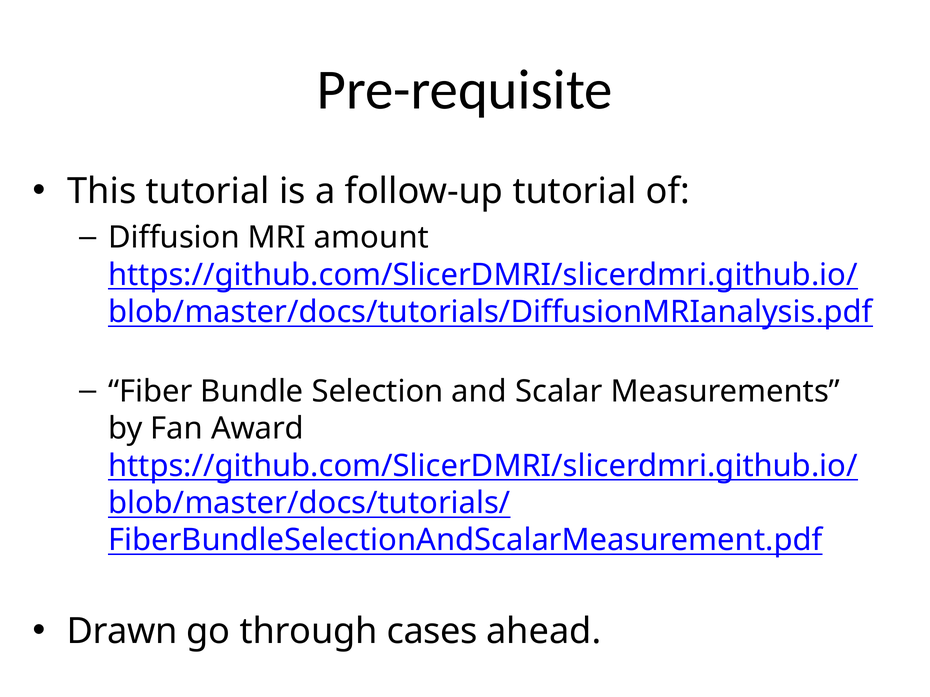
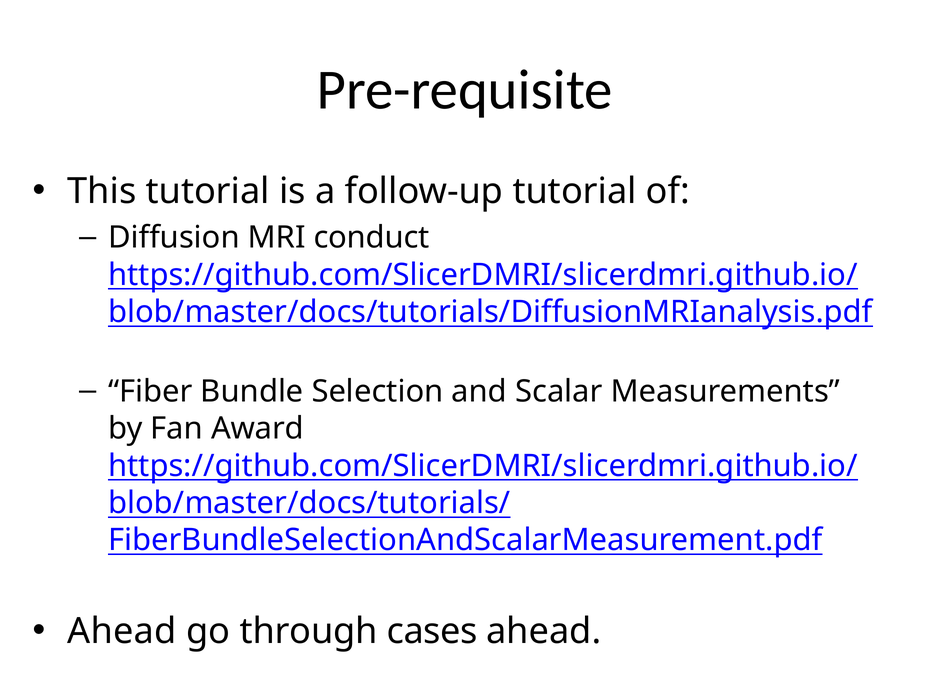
amount: amount -> conduct
Drawn at (122, 632): Drawn -> Ahead
